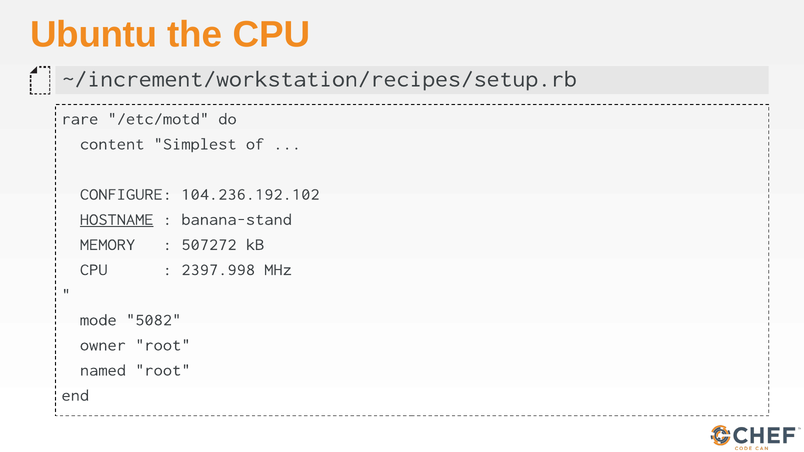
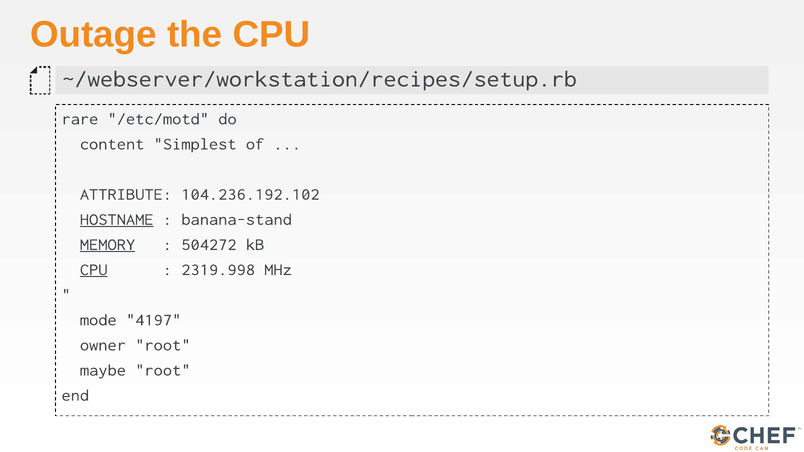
Ubuntu: Ubuntu -> Outage
~/increment/workstation/recipes/setup.rb: ~/increment/workstation/recipes/setup.rb -> ~/webserver/workstation/recipes/setup.rb
CONFIGURE: CONFIGURE -> ATTRIBUTE
MEMORY underline: none -> present
507272: 507272 -> 504272
CPU at (94, 270) underline: none -> present
2397.998: 2397.998 -> 2319.998
5082: 5082 -> 4197
named: named -> maybe
